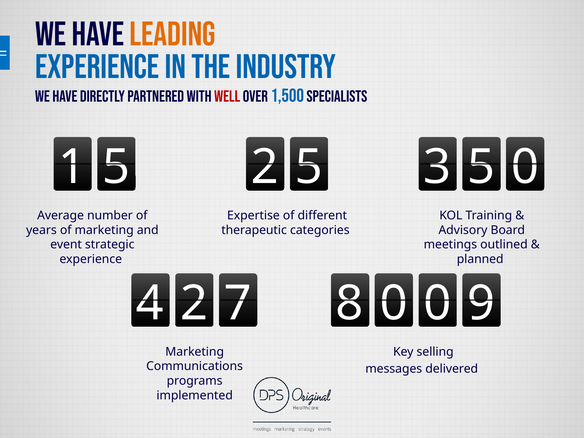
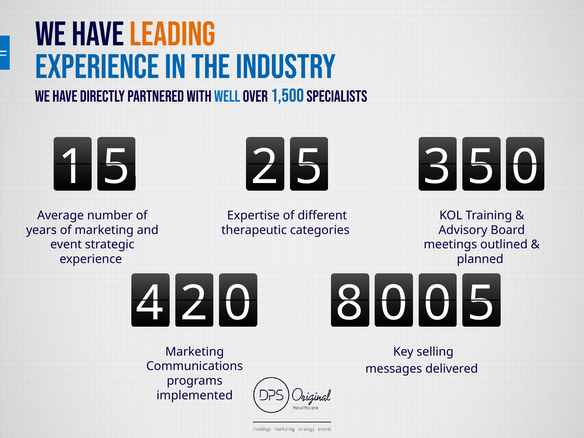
WELL colour: red -> blue
4 7: 7 -> 0
0 9: 9 -> 5
